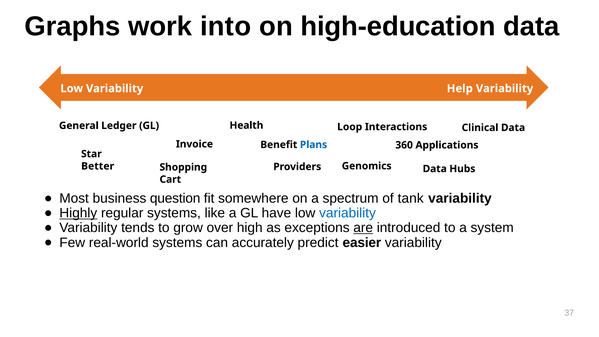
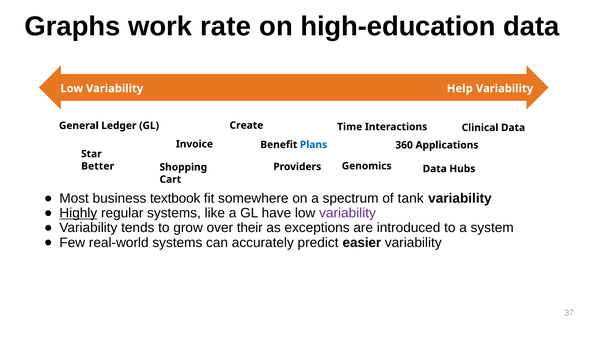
into: into -> rate
Health: Health -> Create
Loop: Loop -> Time
question: question -> textbook
variability at (348, 213) colour: blue -> purple
high: high -> their
are underline: present -> none
